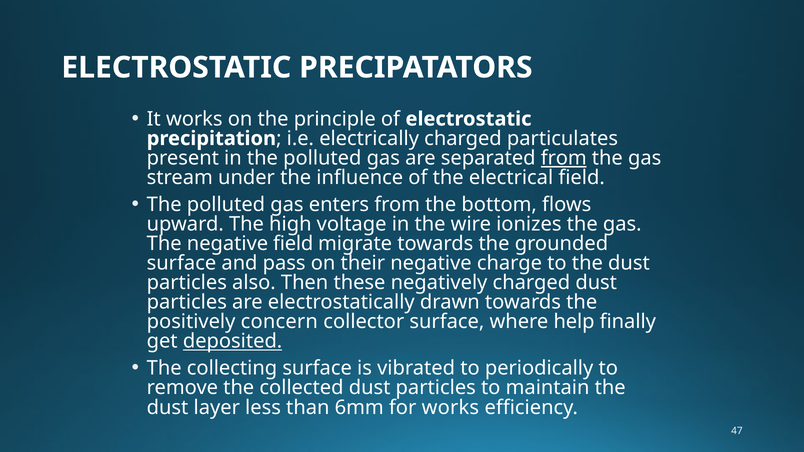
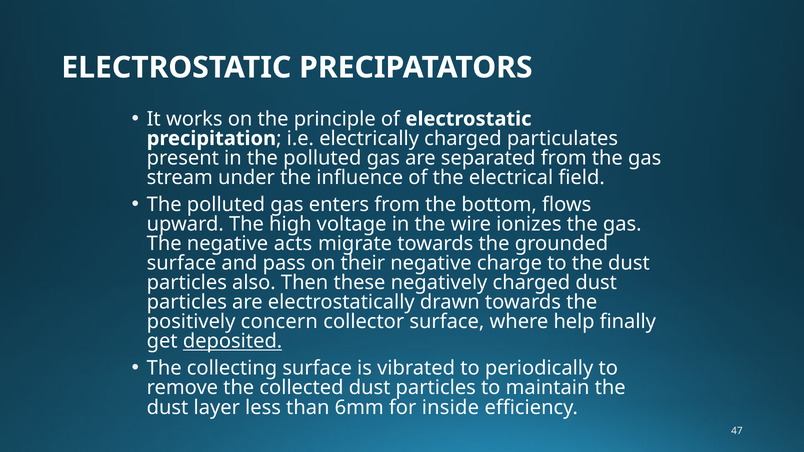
from at (564, 158) underline: present -> none
negative field: field -> acts
for works: works -> inside
